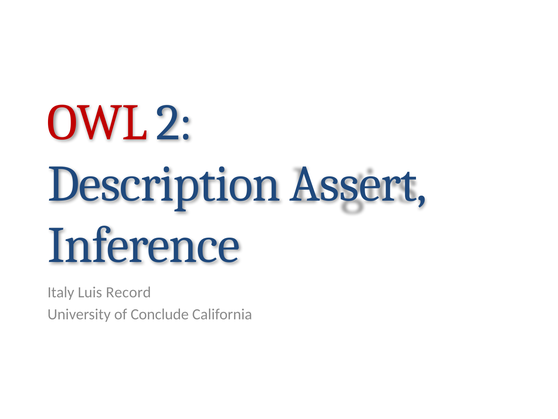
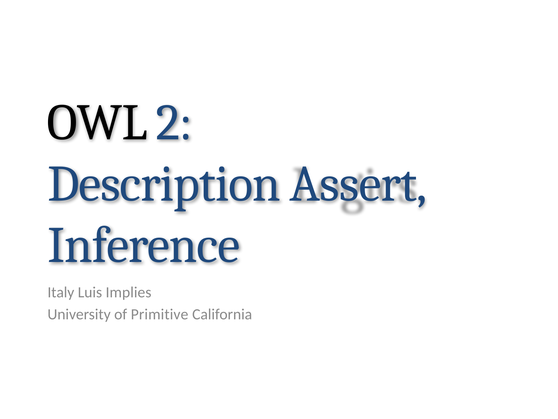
OWL colour: red -> black
Record: Record -> Implies
Conclude: Conclude -> Primitive
